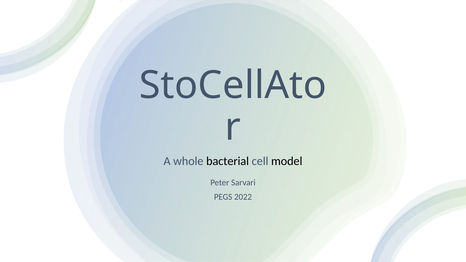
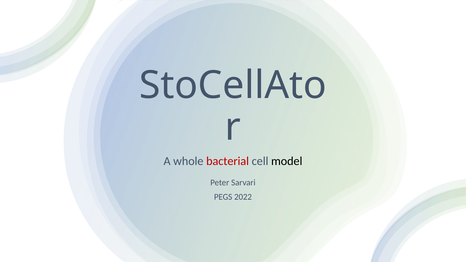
bacterial colour: black -> red
